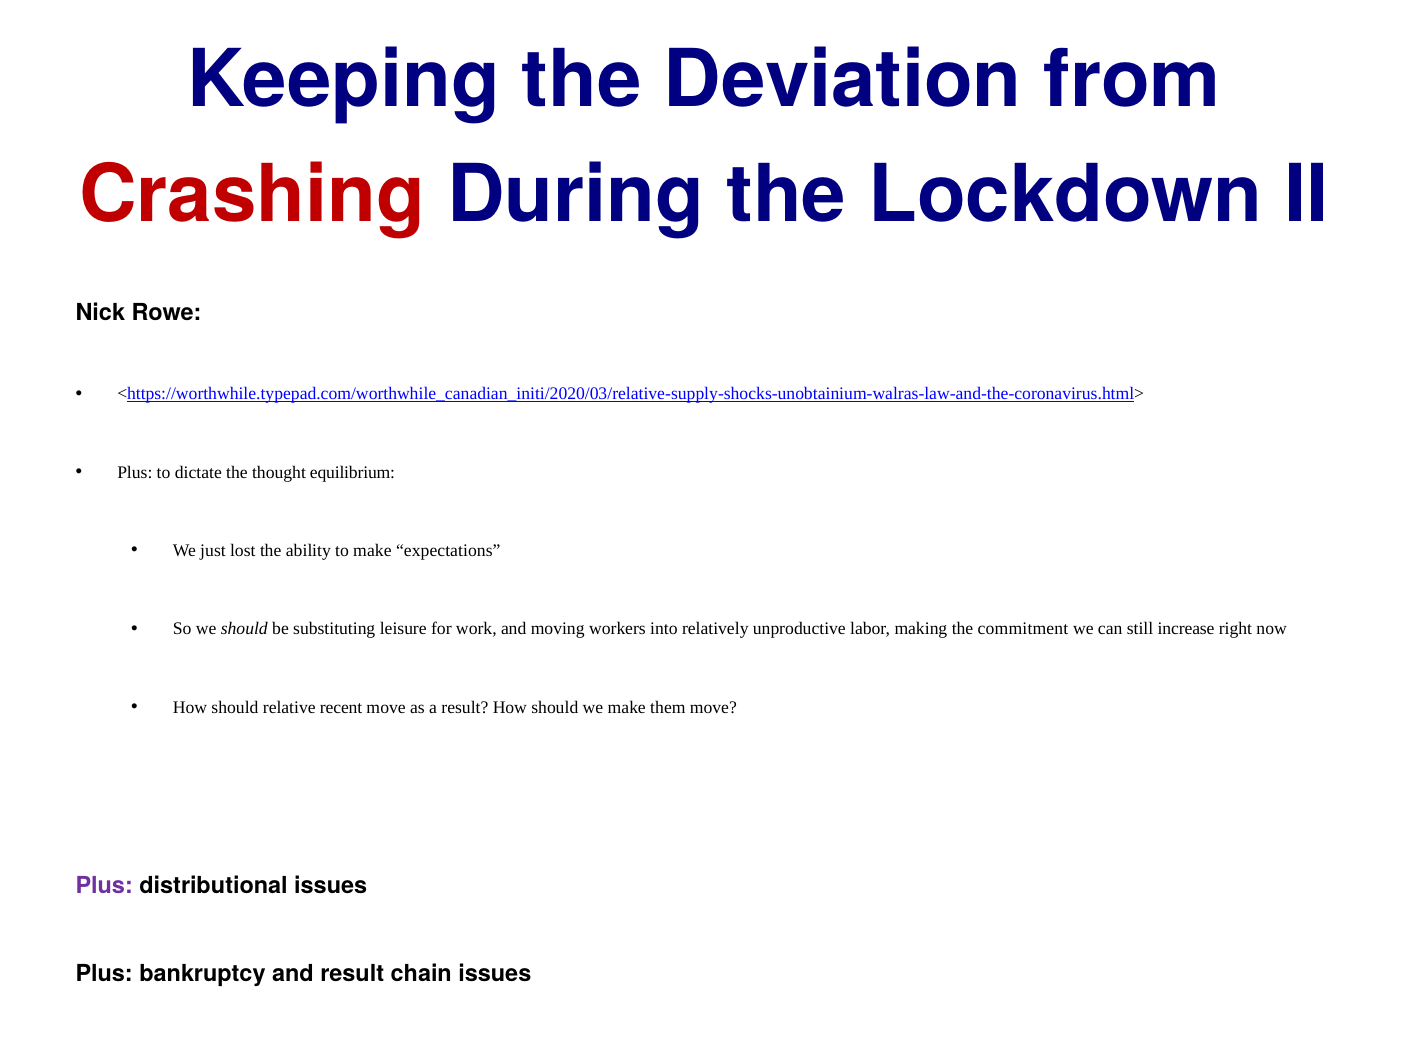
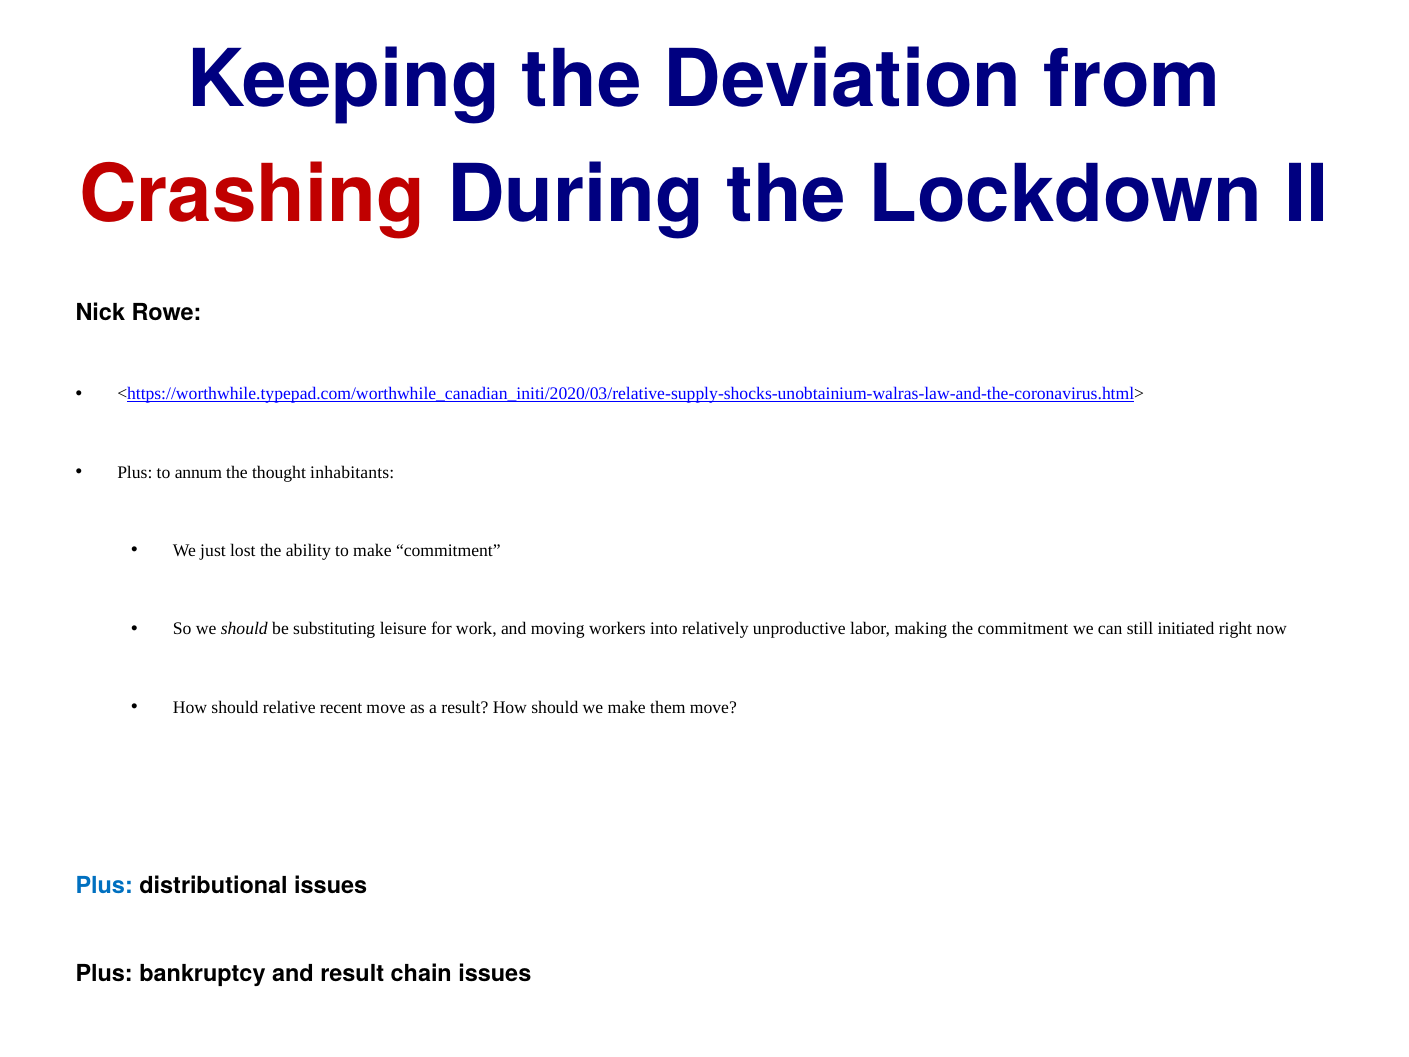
dictate: dictate -> annum
equilibrium: equilibrium -> inhabitants
make expectations: expectations -> commitment
increase: increase -> initiated
Plus at (104, 886) colour: purple -> blue
